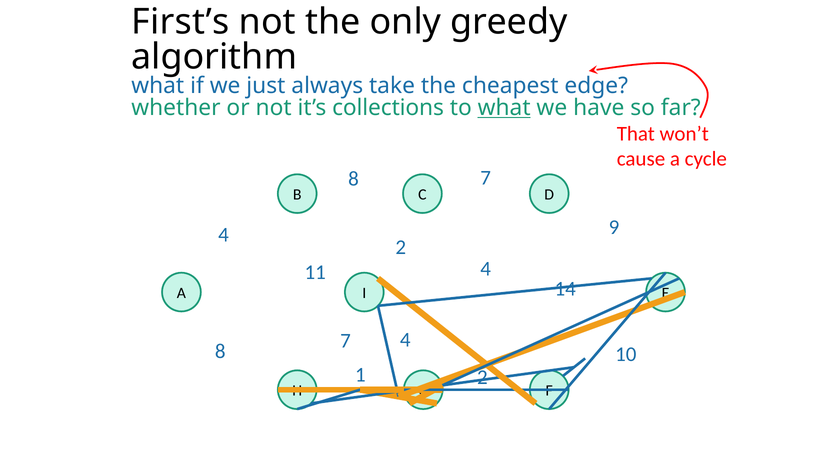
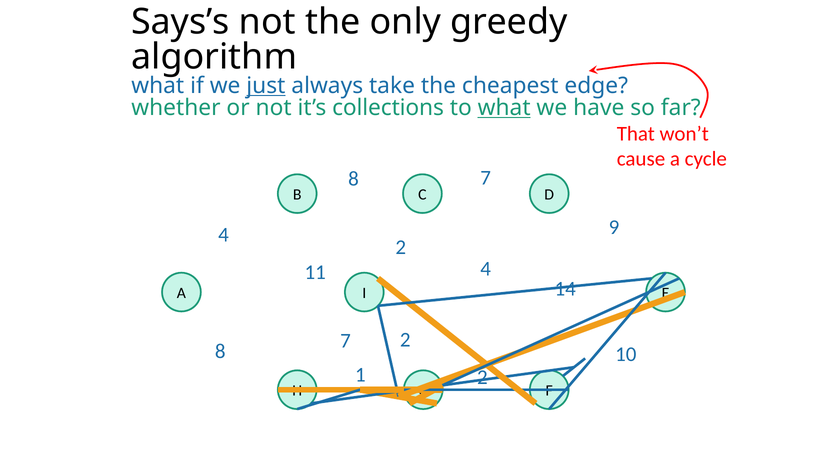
First’s: First’s -> Says’s
just underline: none -> present
7 4: 4 -> 2
